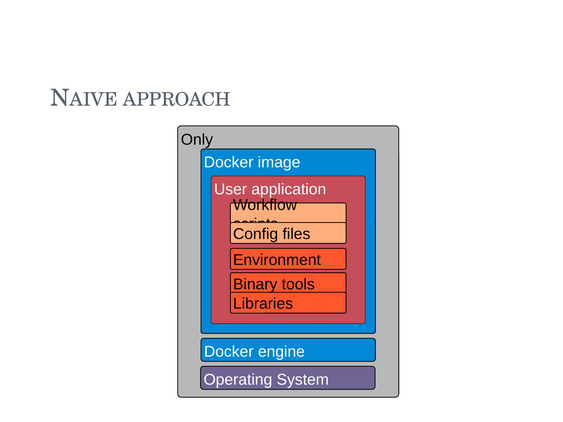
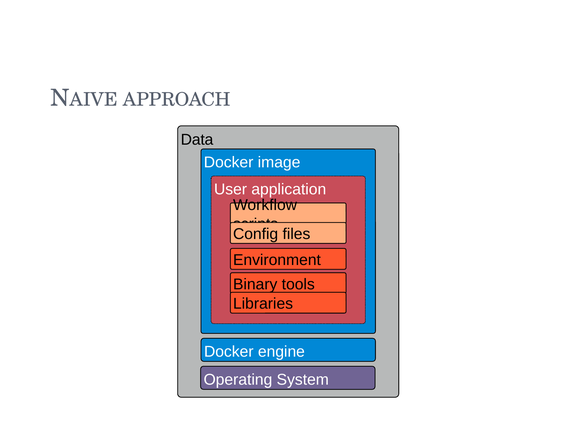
Only: Only -> Data
